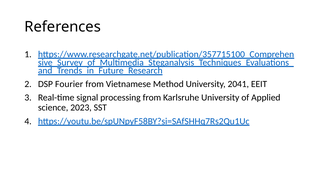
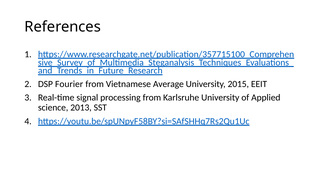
Method: Method -> Average
2041: 2041 -> 2015
2023: 2023 -> 2013
